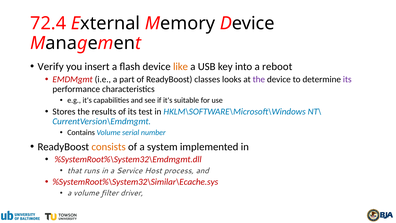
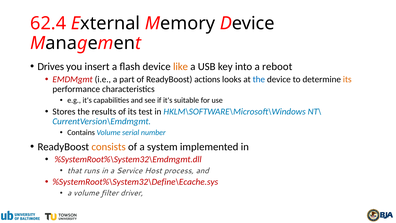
72.4: 72.4 -> 62.4
Verify: Verify -> Drives
classes: classes -> actions
the at (259, 79) colour: purple -> blue
its at (347, 79) colour: purple -> orange
%SystemRoot%\System32\Similar\Ecache.sys: %SystemRoot%\System32\Similar\Ecache.sys -> %SystemRoot%\System32\Define\Ecache.sys
